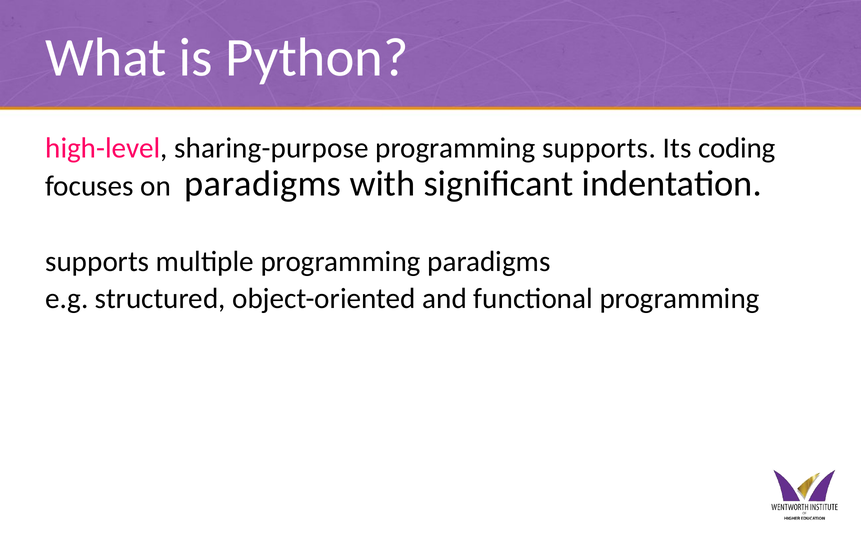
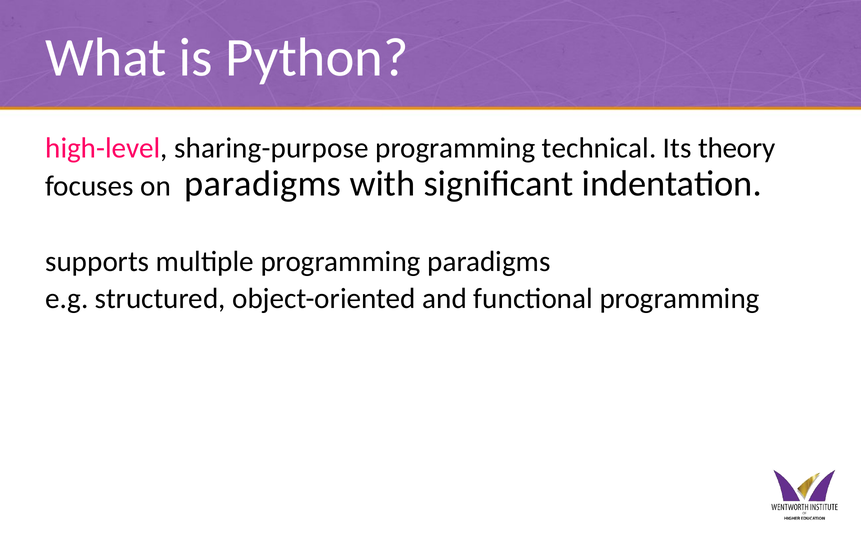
programming supports: supports -> technical
coding: coding -> theory
